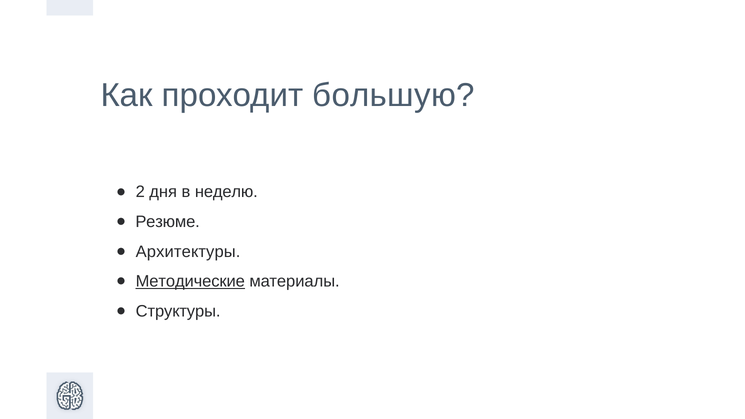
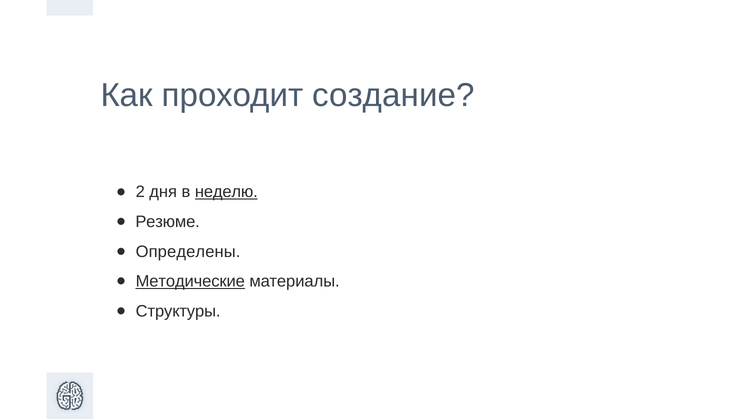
большую: большую -> создание
неделю underline: none -> present
Архитектуры: Архитектуры -> Определены
